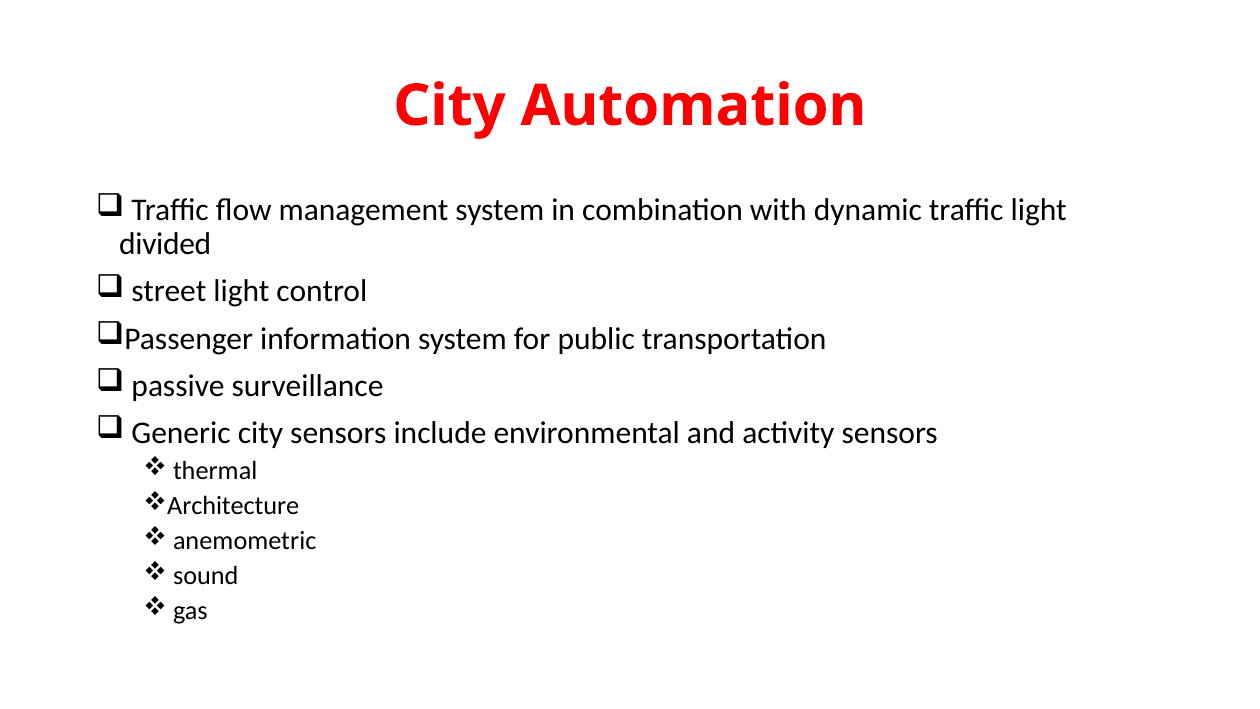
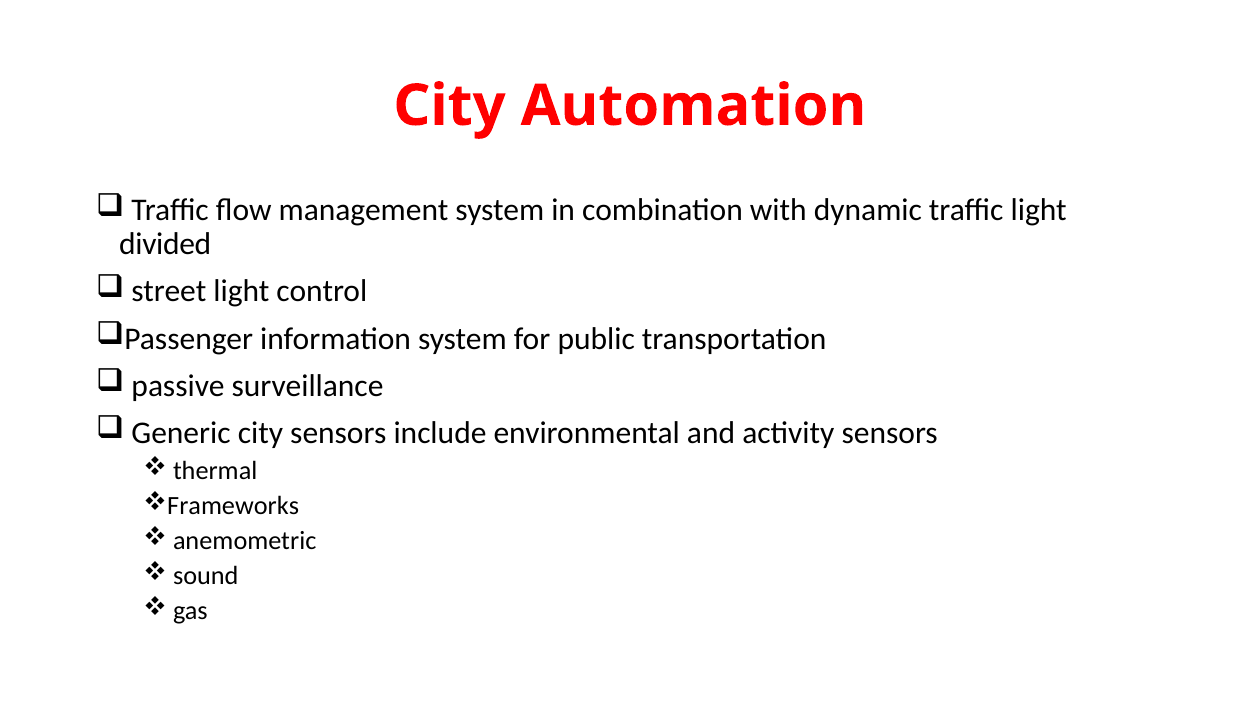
Architecture: Architecture -> Frameworks
